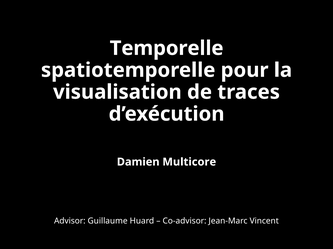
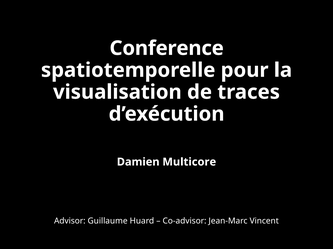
Temporelle: Temporelle -> Conference
